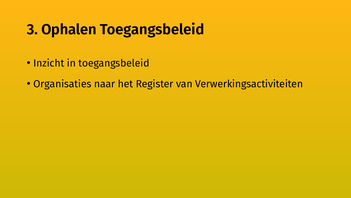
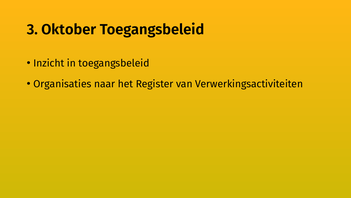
Ophalen: Ophalen -> Oktober
